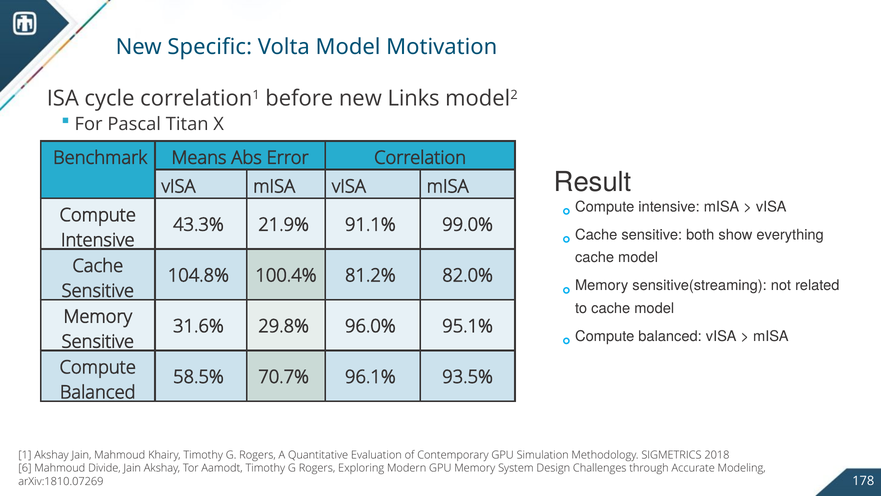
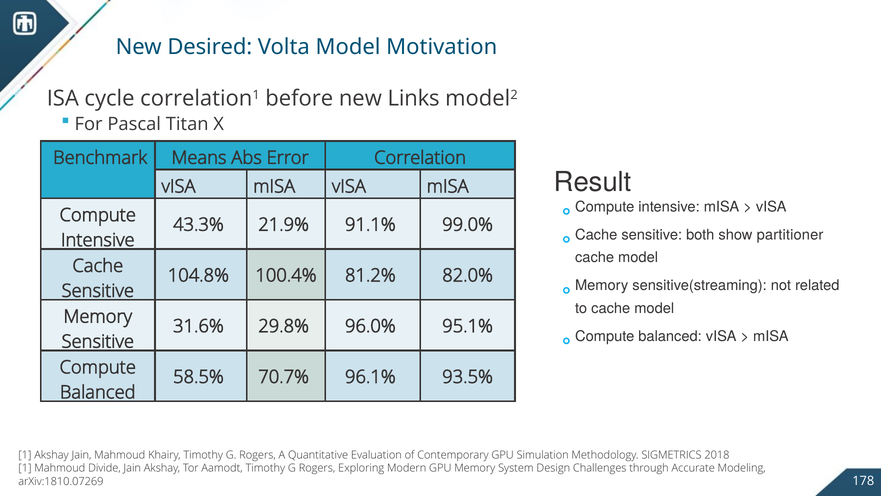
Specific: Specific -> Desired
everything: everything -> partitioner
6 at (25, 468): 6 -> 1
